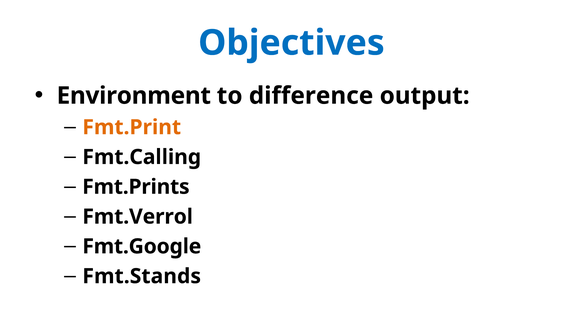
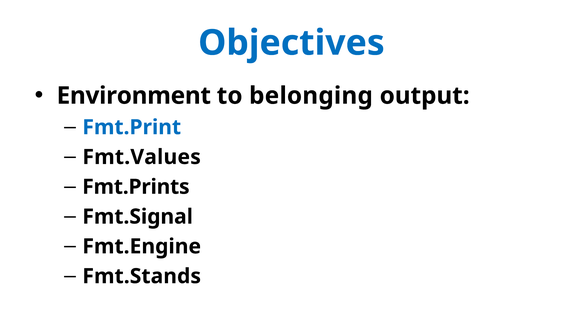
difference: difference -> belonging
Fmt.Print colour: orange -> blue
Fmt.Calling: Fmt.Calling -> Fmt.Values
Fmt.Verrol: Fmt.Verrol -> Fmt.Signal
Fmt.Google: Fmt.Google -> Fmt.Engine
